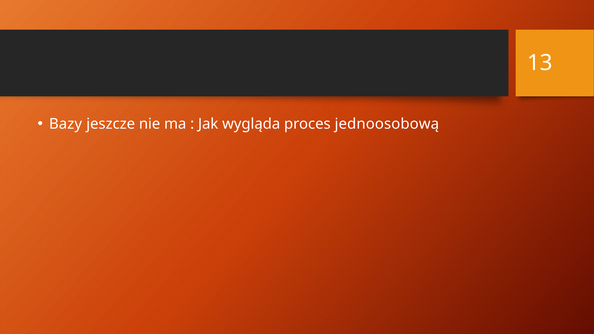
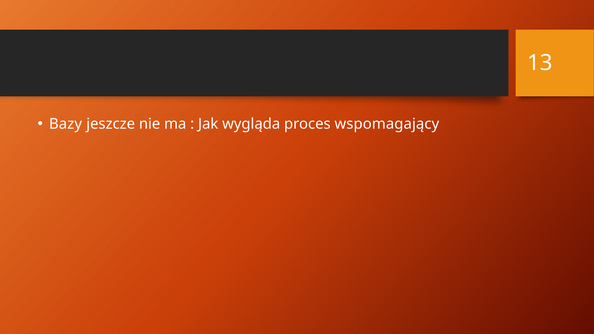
jednoosobową: jednoosobową -> wspomagający
